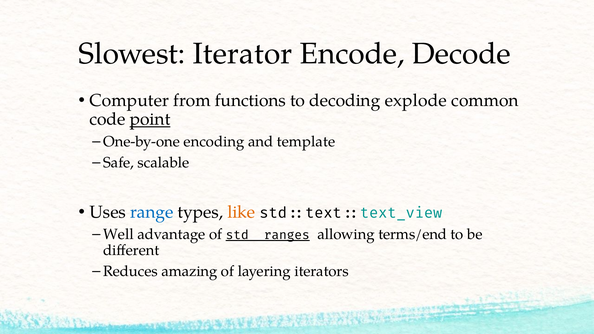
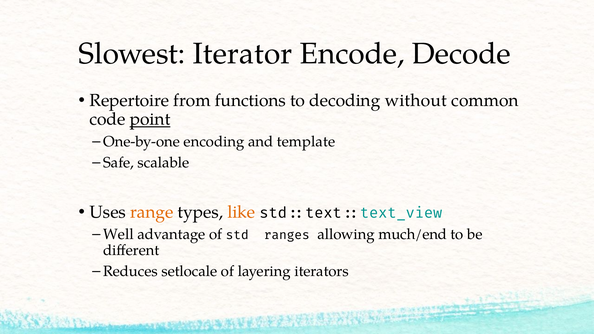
Computer: Computer -> Repertoire
explode: explode -> without
range colour: blue -> orange
std::ranges underline: present -> none
terms/end: terms/end -> much/end
amazing: amazing -> setlocale
